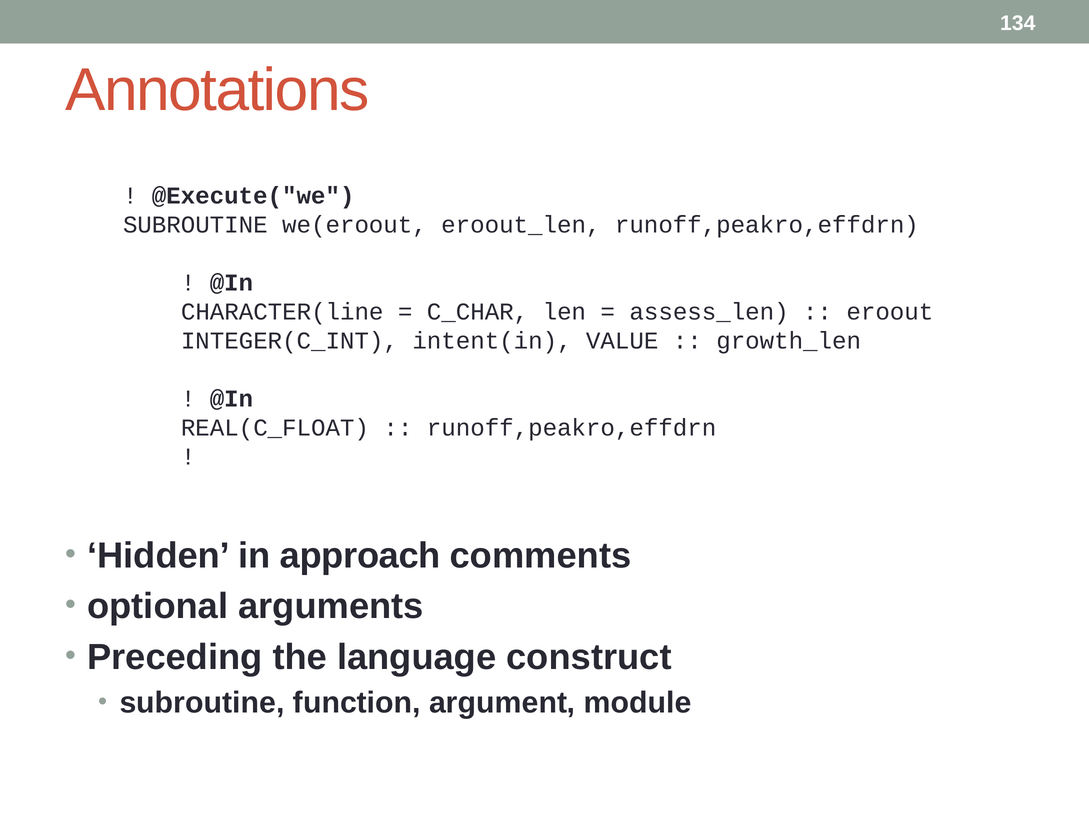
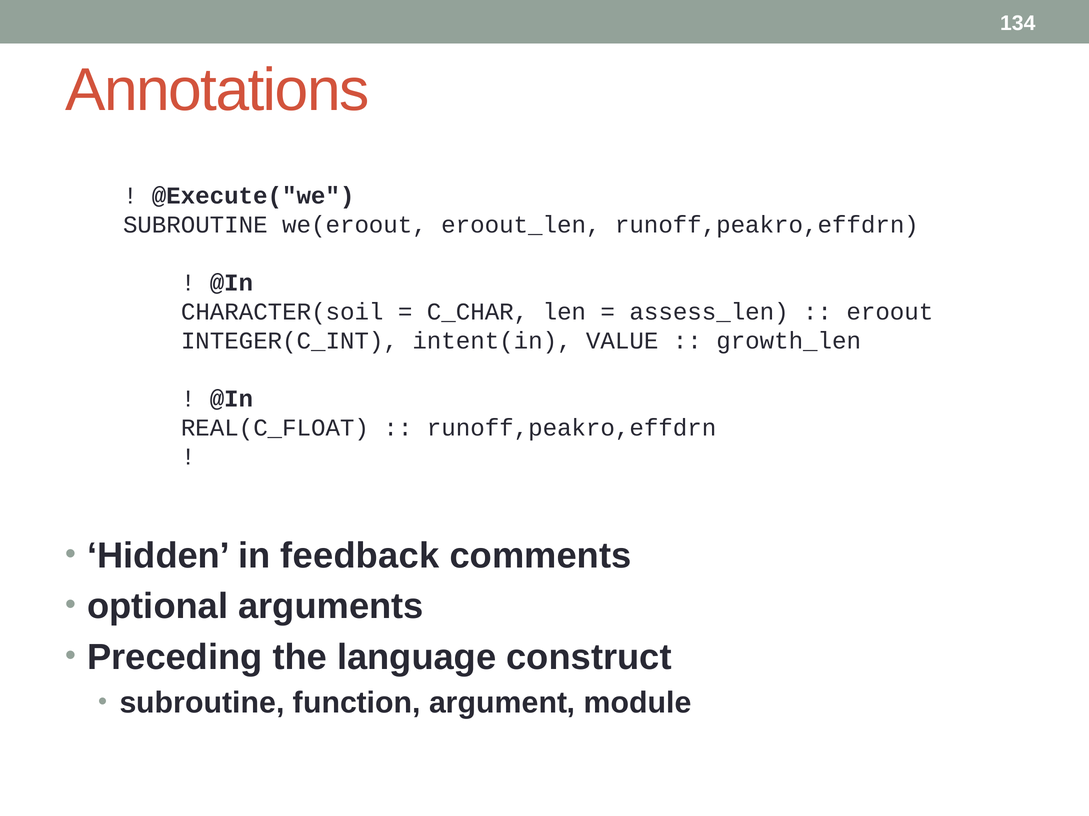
CHARACTER(line: CHARACTER(line -> CHARACTER(soil
approach: approach -> feedback
